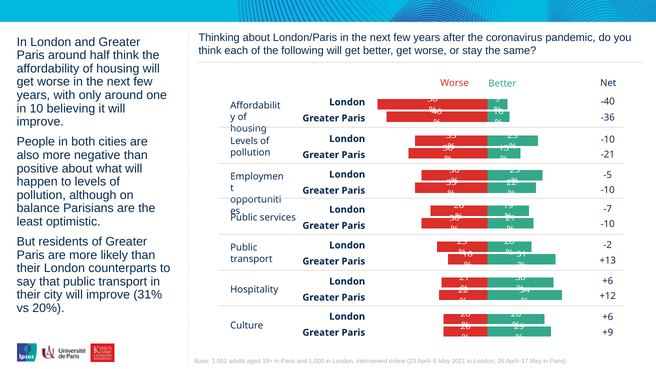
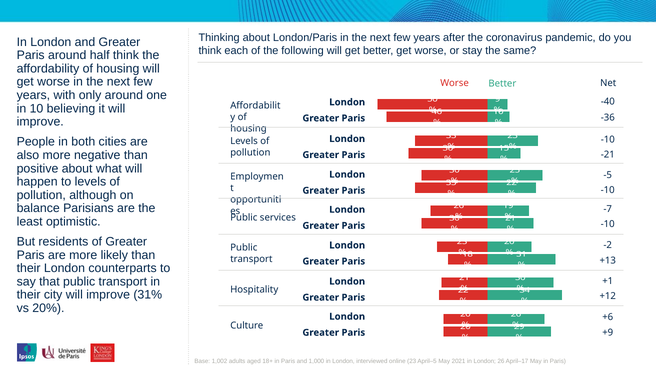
+6 at (608, 281): +6 -> +1
